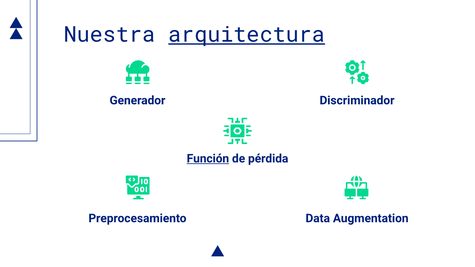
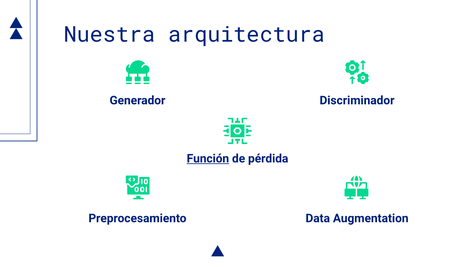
arquitectura underline: present -> none
